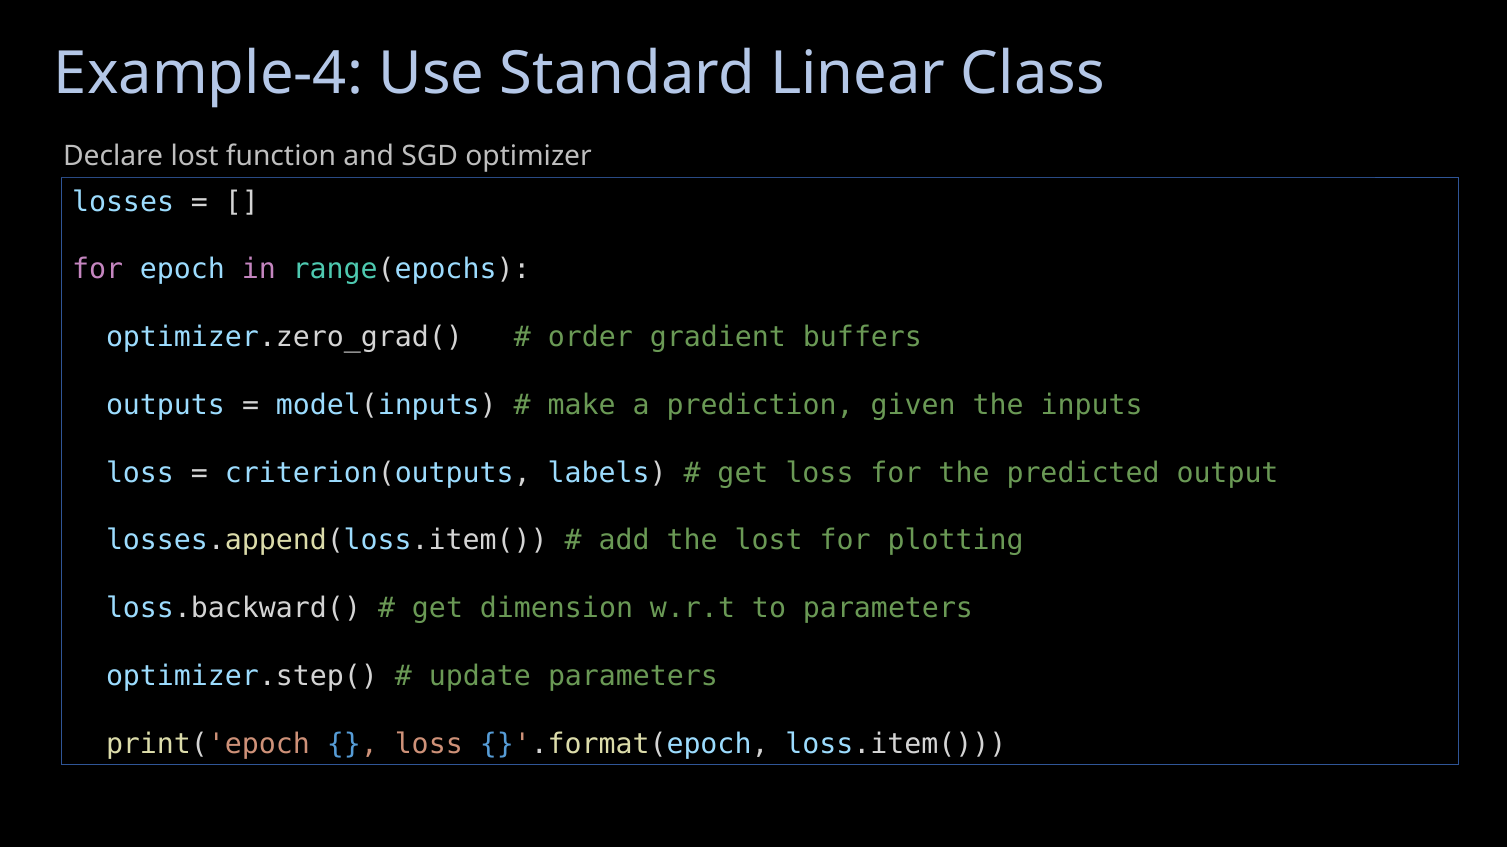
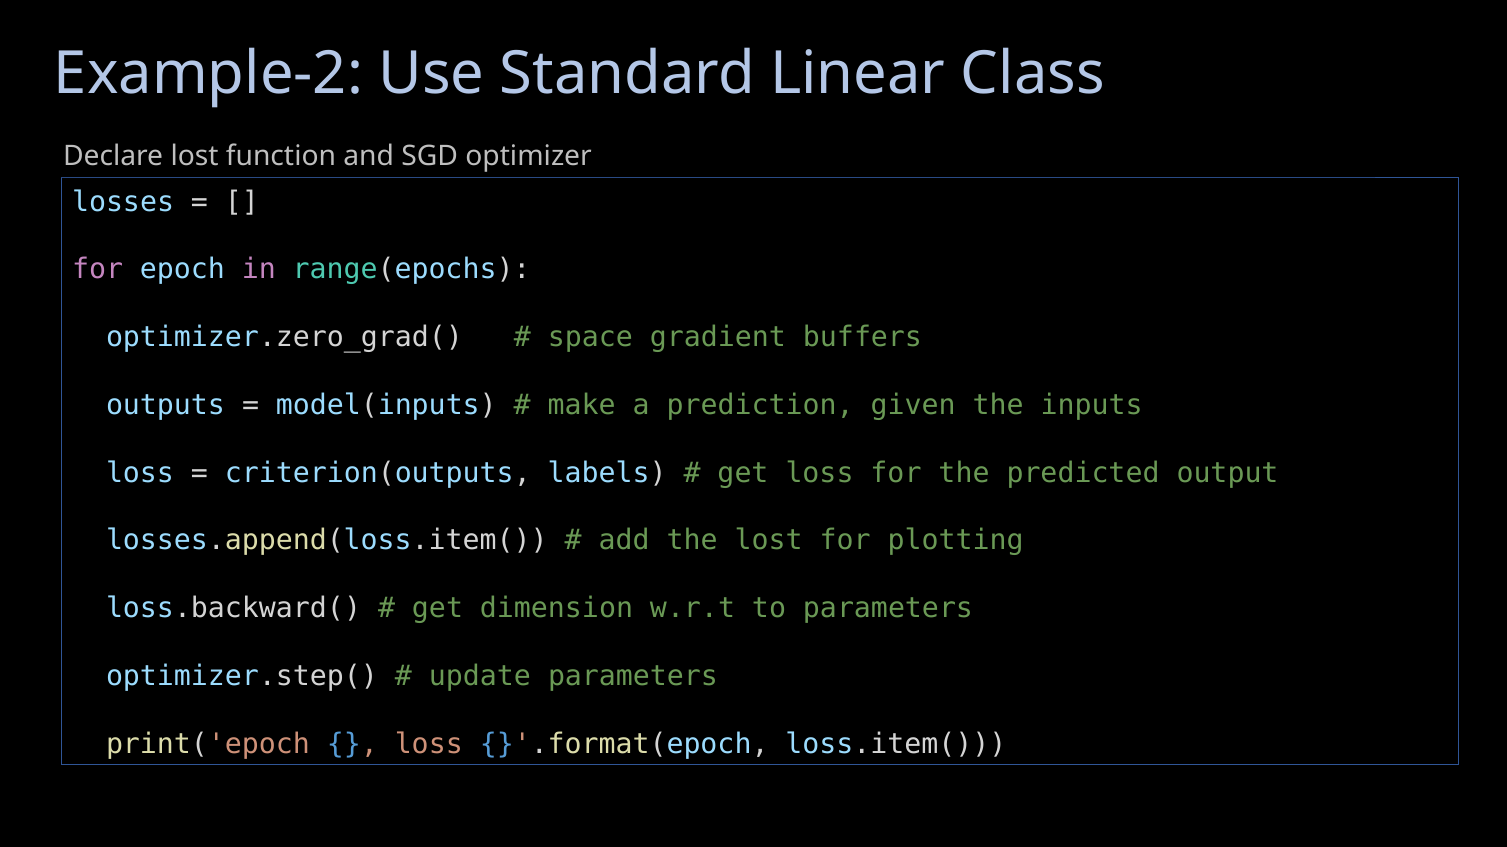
Example-4: Example-4 -> Example-2
order: order -> space
